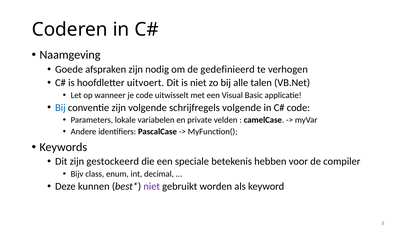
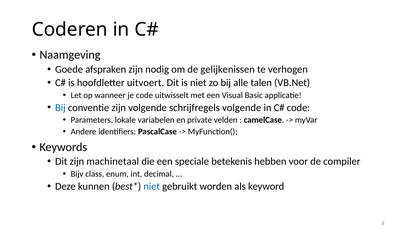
gedefinieerd: gedefinieerd -> gelijkenissen
gestockeerd: gestockeerd -> machinetaal
niet at (152, 186) colour: purple -> blue
